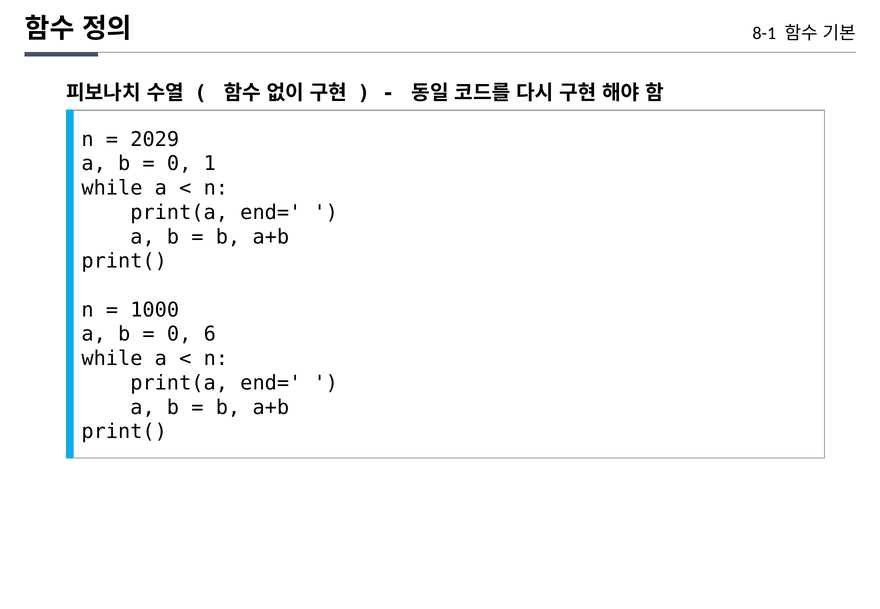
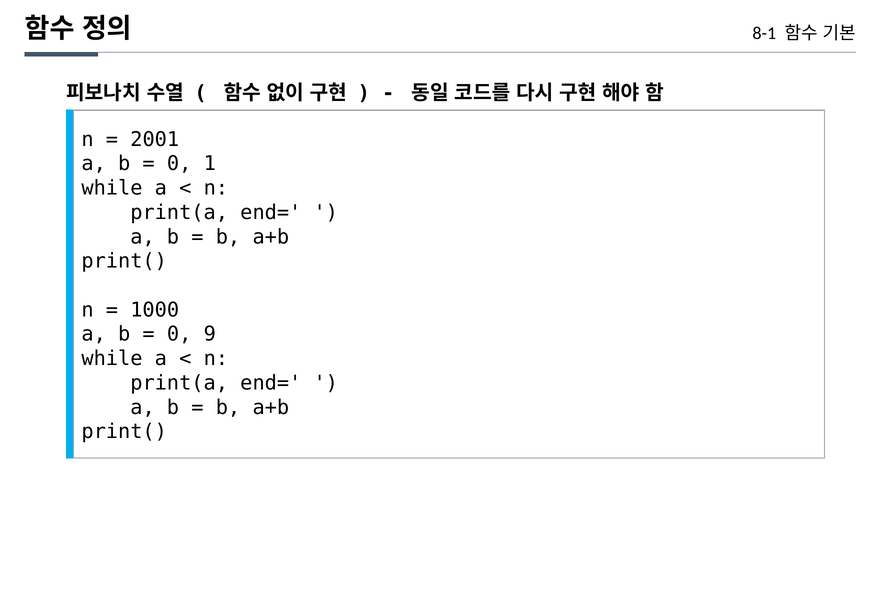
2029: 2029 -> 2001
6: 6 -> 9
